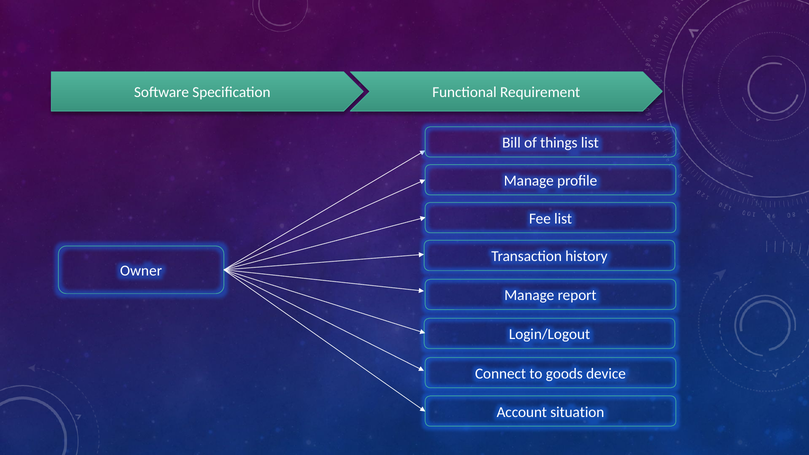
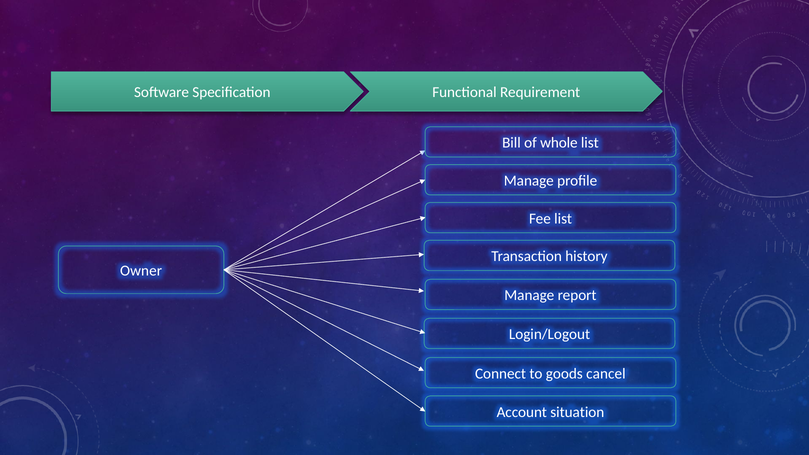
things: things -> whole
device: device -> cancel
